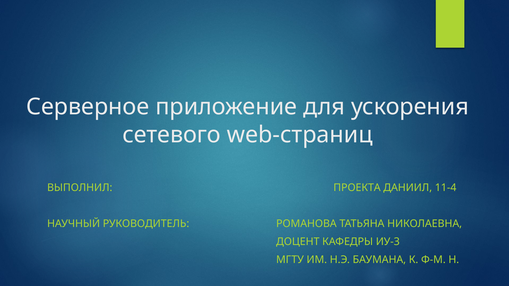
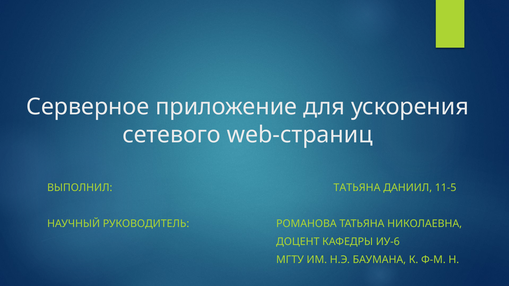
ВЫПОЛНИЛ ПРОЕКТА: ПРОЕКТА -> ТАТЬЯНА
11-4: 11-4 -> 11-5
ИУ-3: ИУ-3 -> ИУ-6
